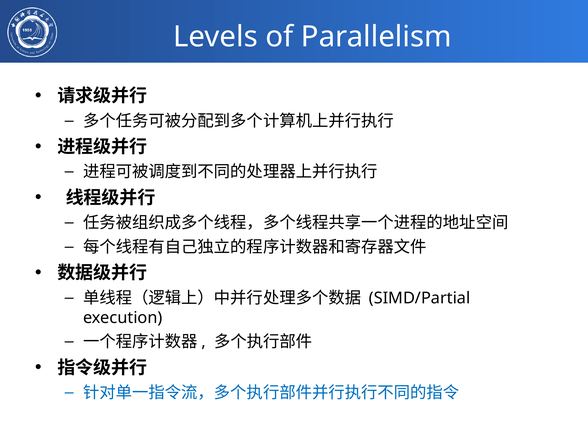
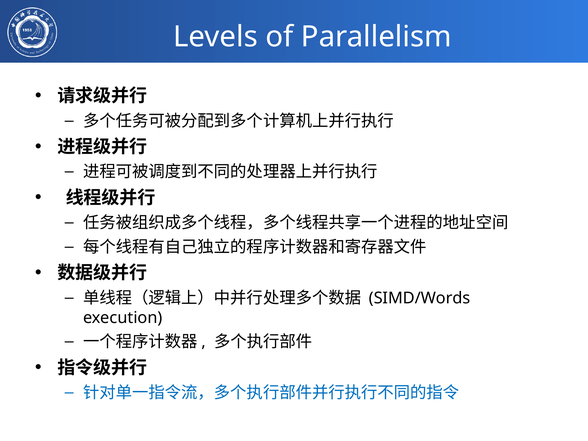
SIMD/Partial: SIMD/Partial -> SIMD/Words
